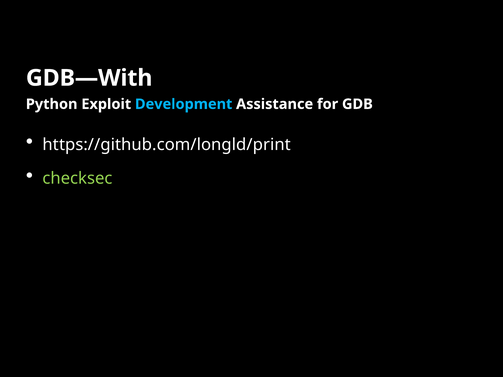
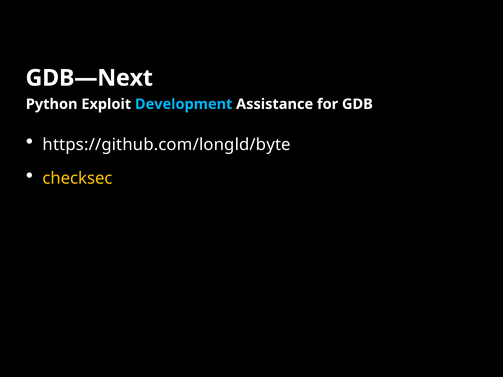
GDB—With: GDB—With -> GDB—Next
https://github.com/longld/print: https://github.com/longld/print -> https://github.com/longld/byte
checksec colour: light green -> yellow
